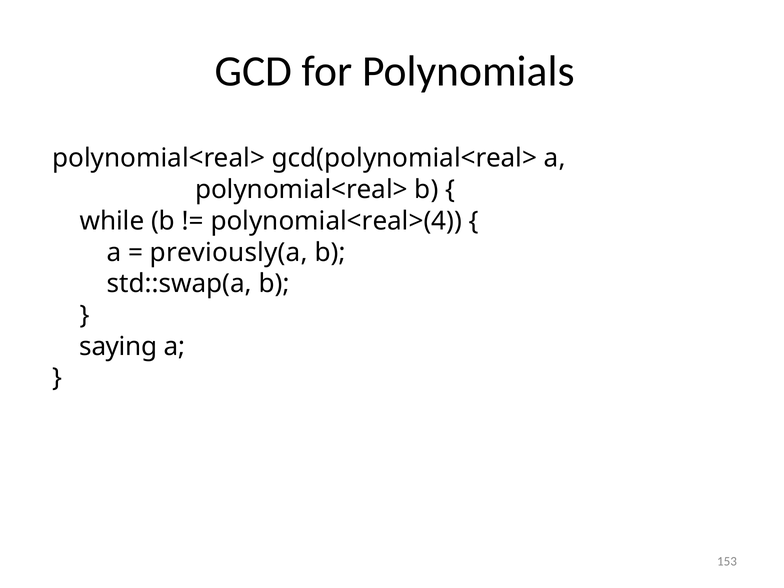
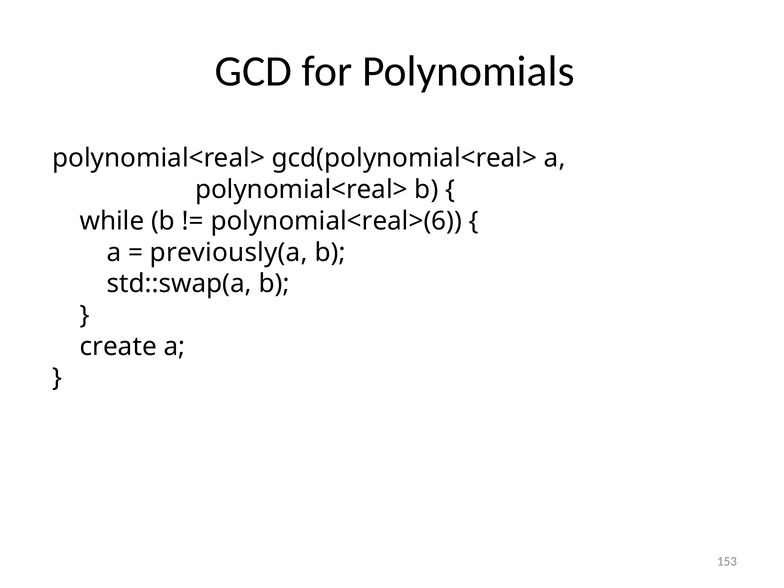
polynomial<real>(4: polynomial<real>(4 -> polynomial<real>(6
saying: saying -> create
